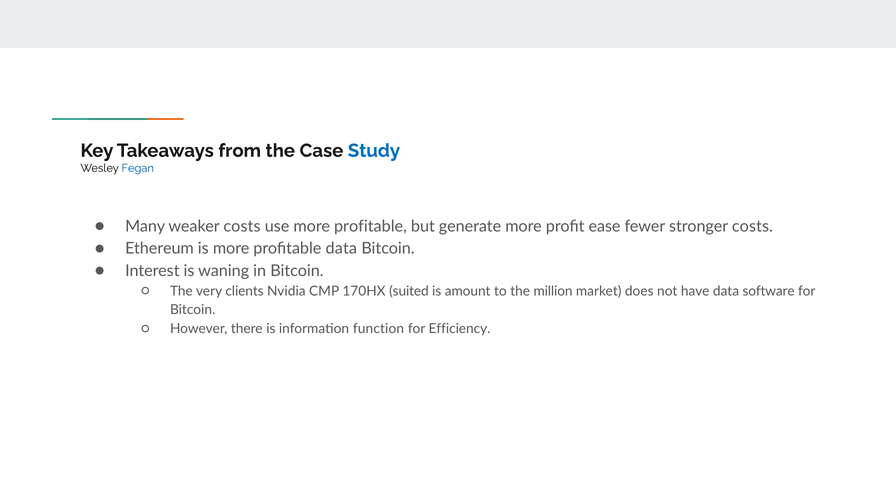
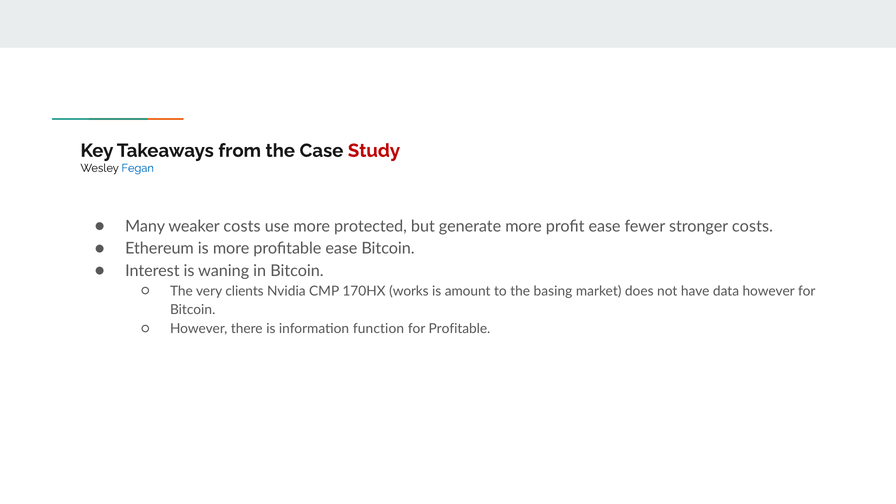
Study colour: blue -> red
use more profitable: profitable -> protected
profitable data: data -> ease
suited: suited -> works
million: million -> basing
data software: software -> however
for Efficiency: Efficiency -> Profitable
